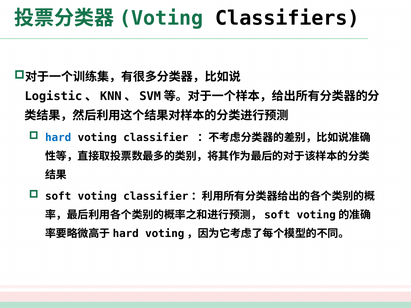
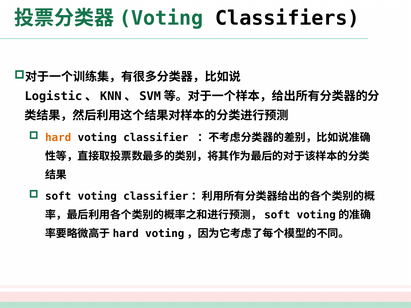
hard colour: blue -> orange
